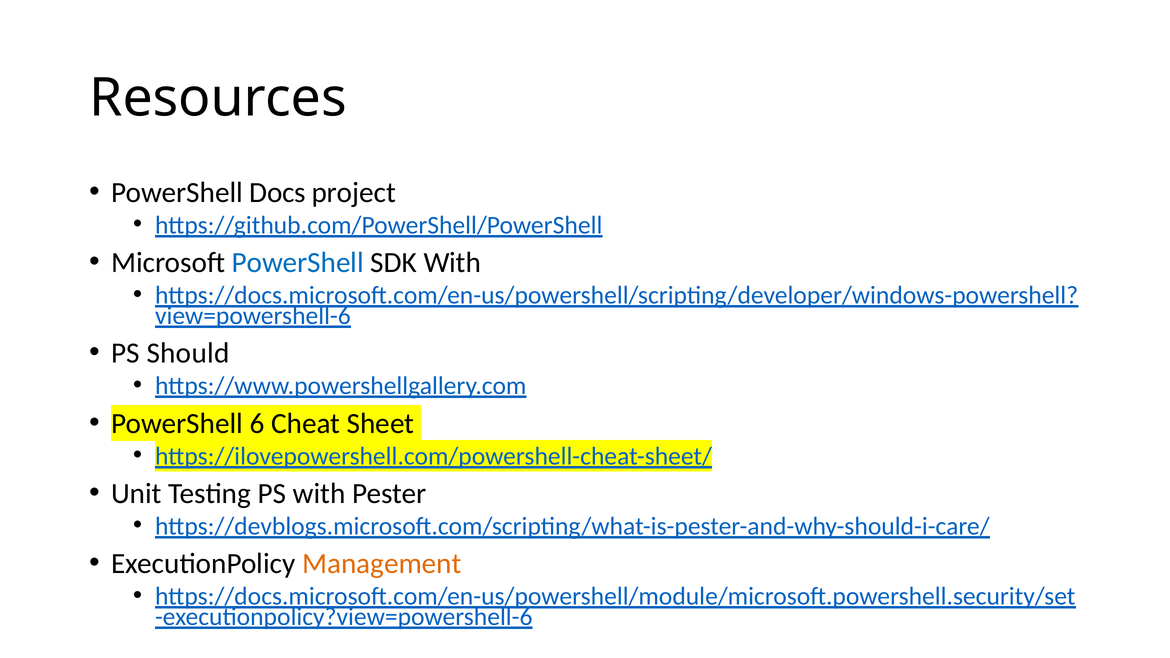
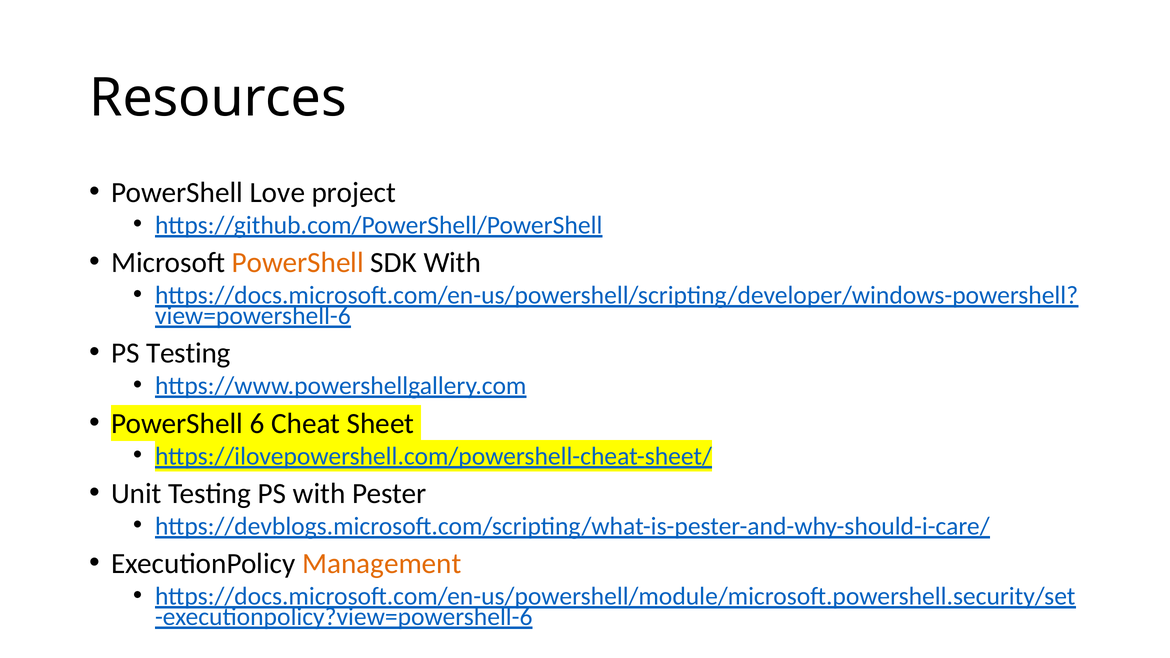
Docs: Docs -> Love
PowerShell at (298, 263) colour: blue -> orange
PS Should: Should -> Testing
